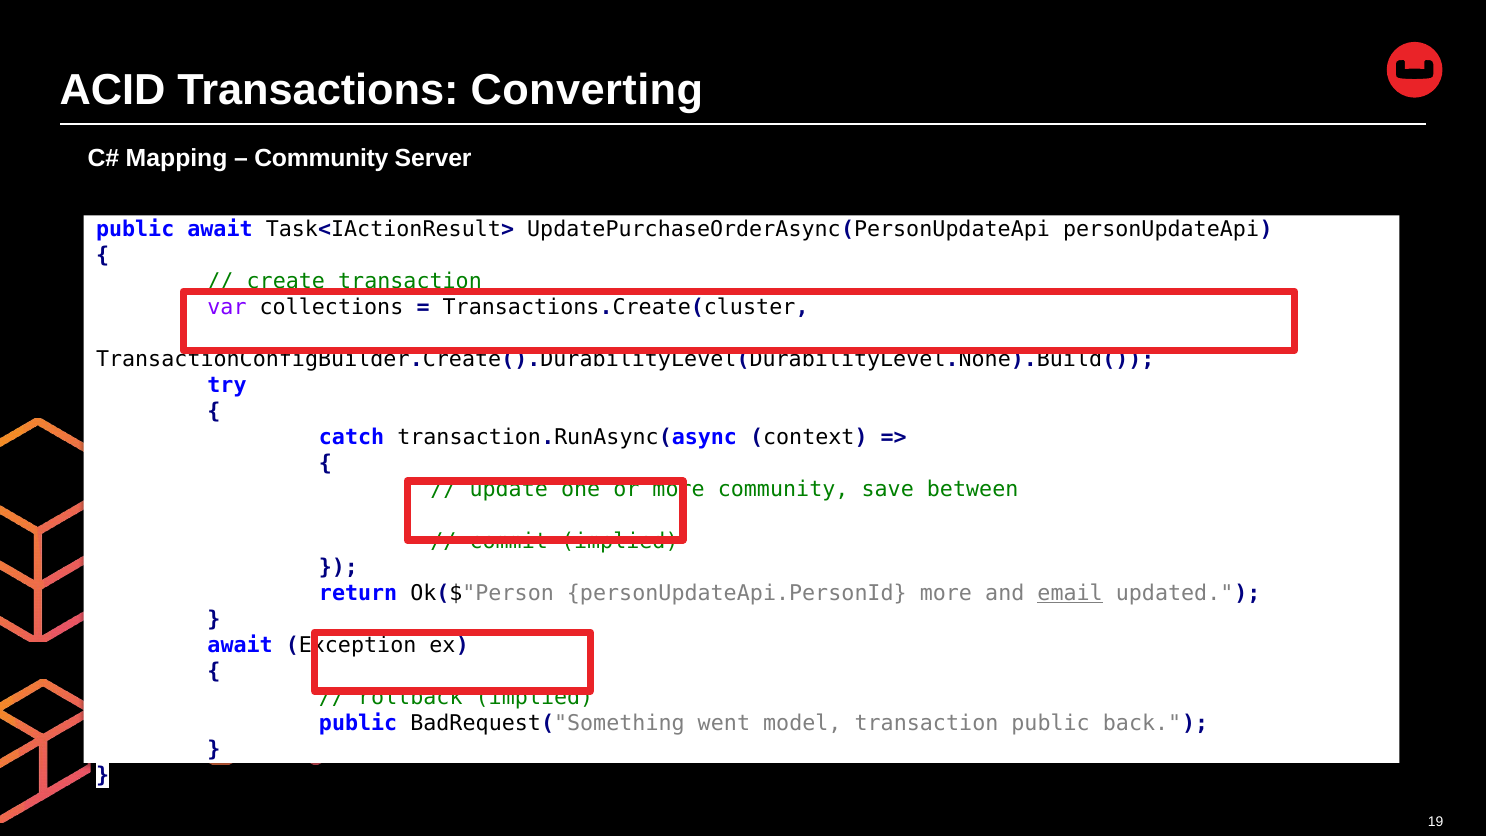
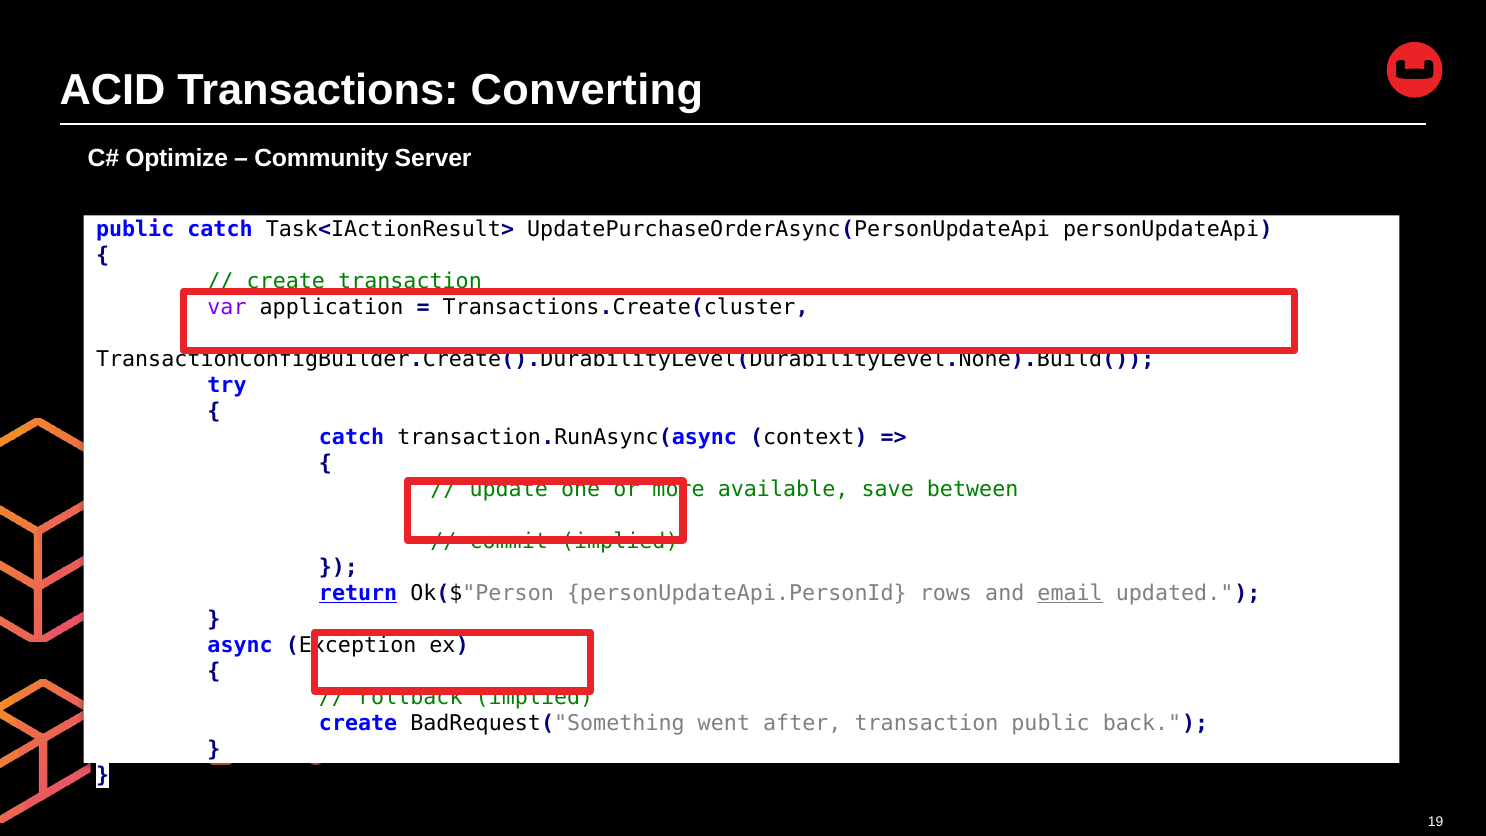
Mapping: Mapping -> Optimize
public await: await -> catch
collections: collections -> application
community at (783, 489): community -> available
return underline: none -> present
personUpdateApi.PersonId more: more -> rows
await at (240, 645): await -> async
public at (358, 723): public -> create
model: model -> after
